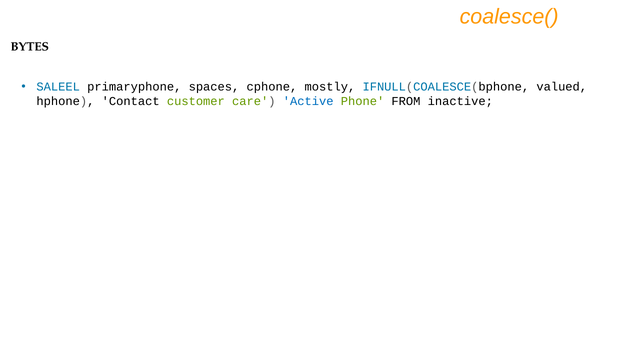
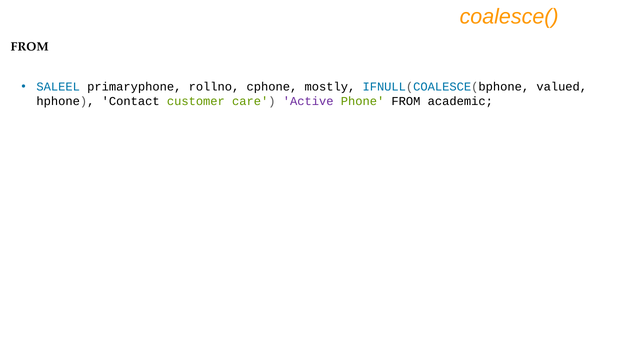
BYTES at (30, 47): BYTES -> FROM
spaces: spaces -> rollno
Active colour: blue -> purple
inactive: inactive -> academic
